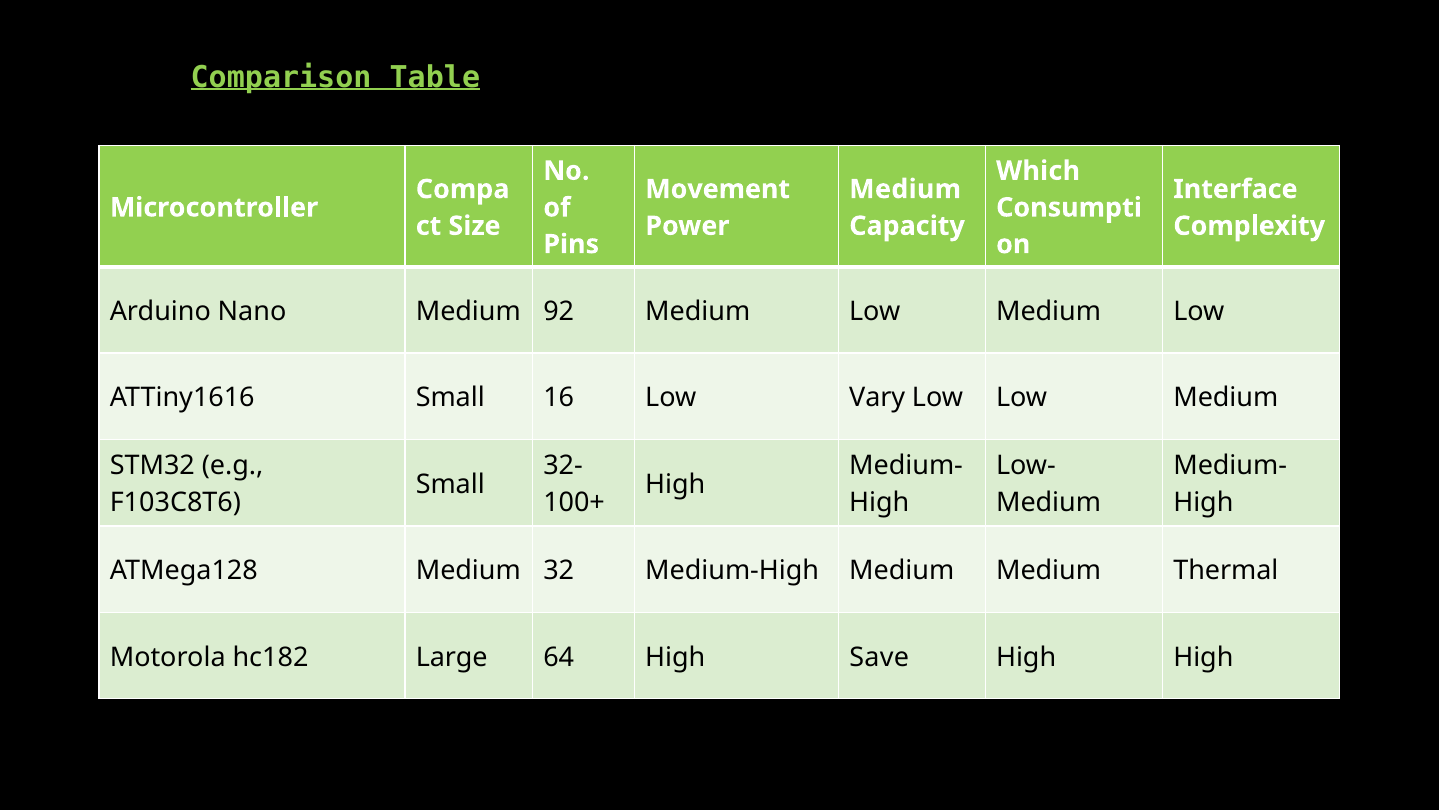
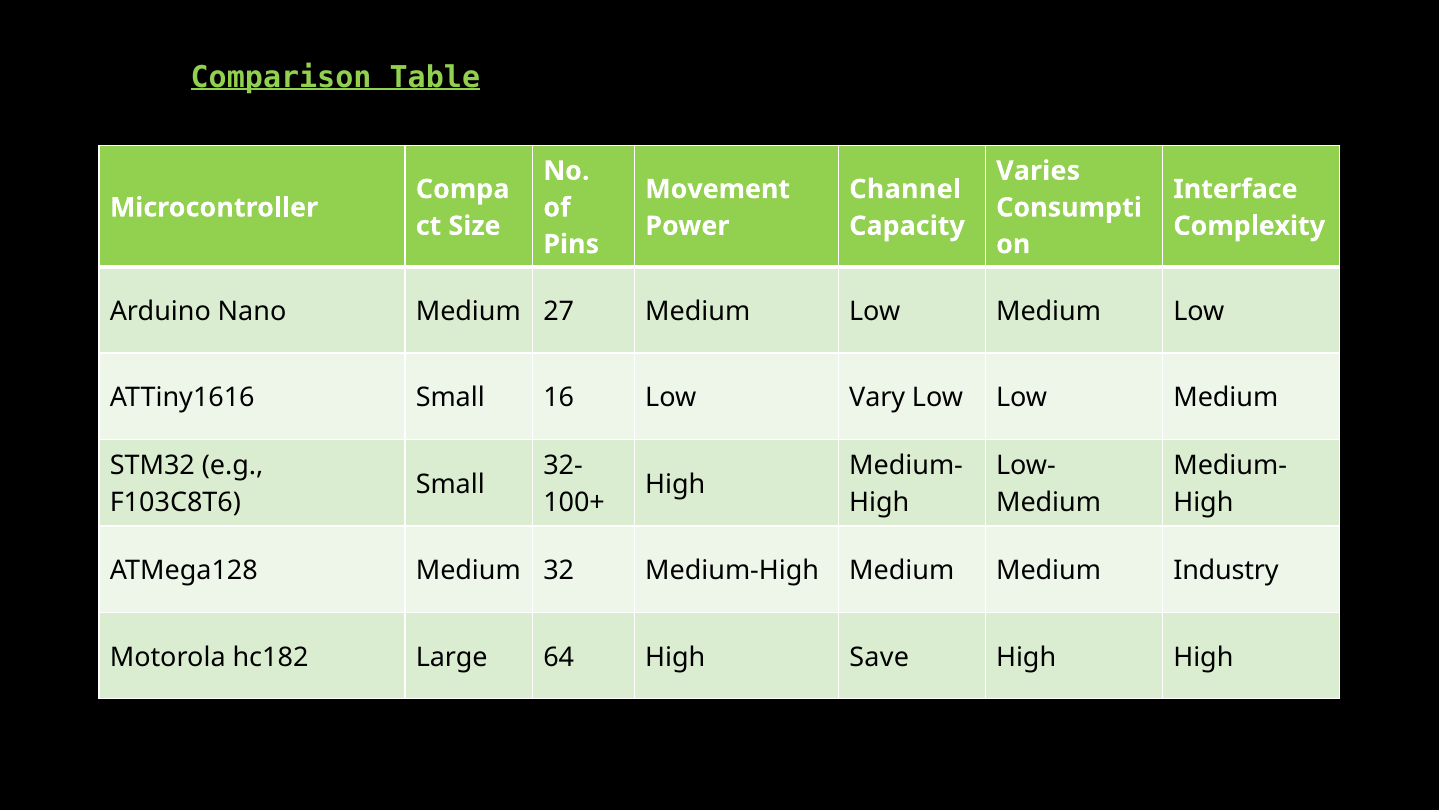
Which: Which -> Varies
Medium at (905, 189): Medium -> Channel
92: 92 -> 27
Thermal: Thermal -> Industry
